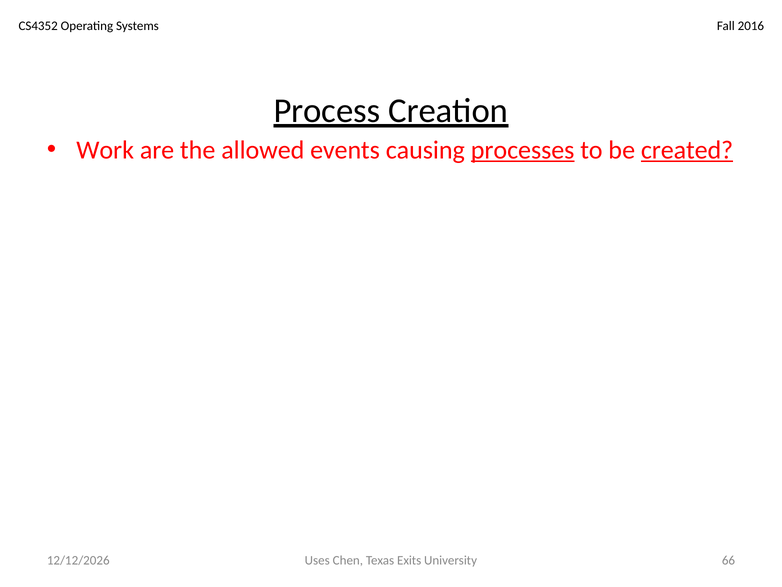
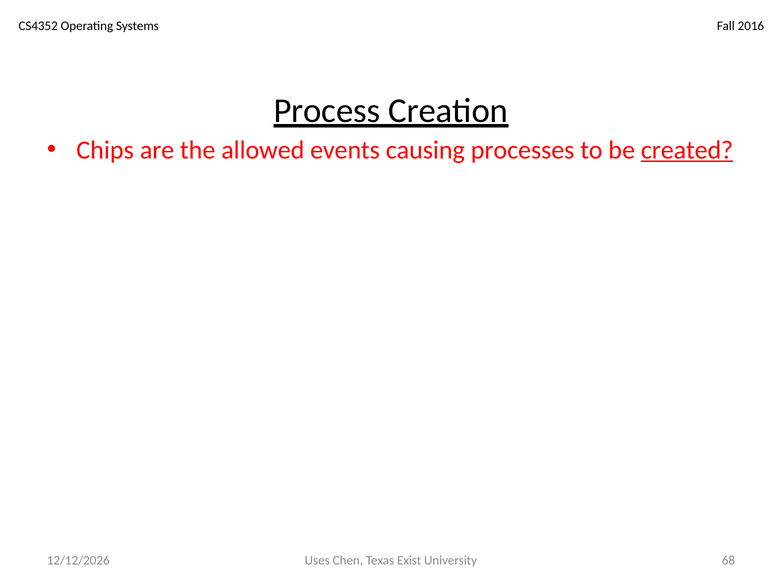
Work: Work -> Chips
processes underline: present -> none
Exits: Exits -> Exist
66: 66 -> 68
